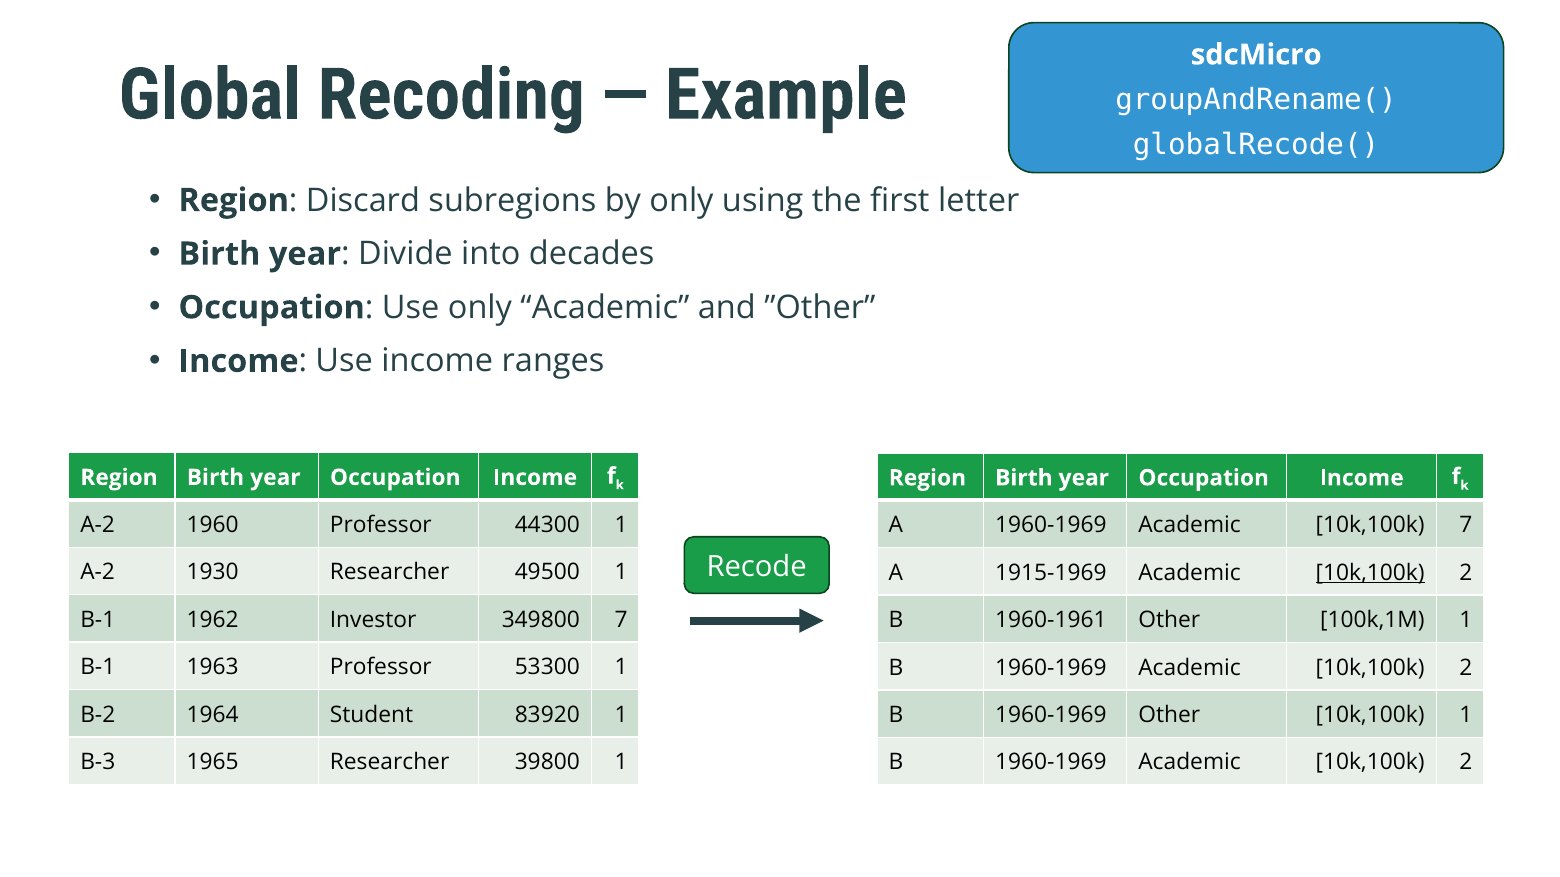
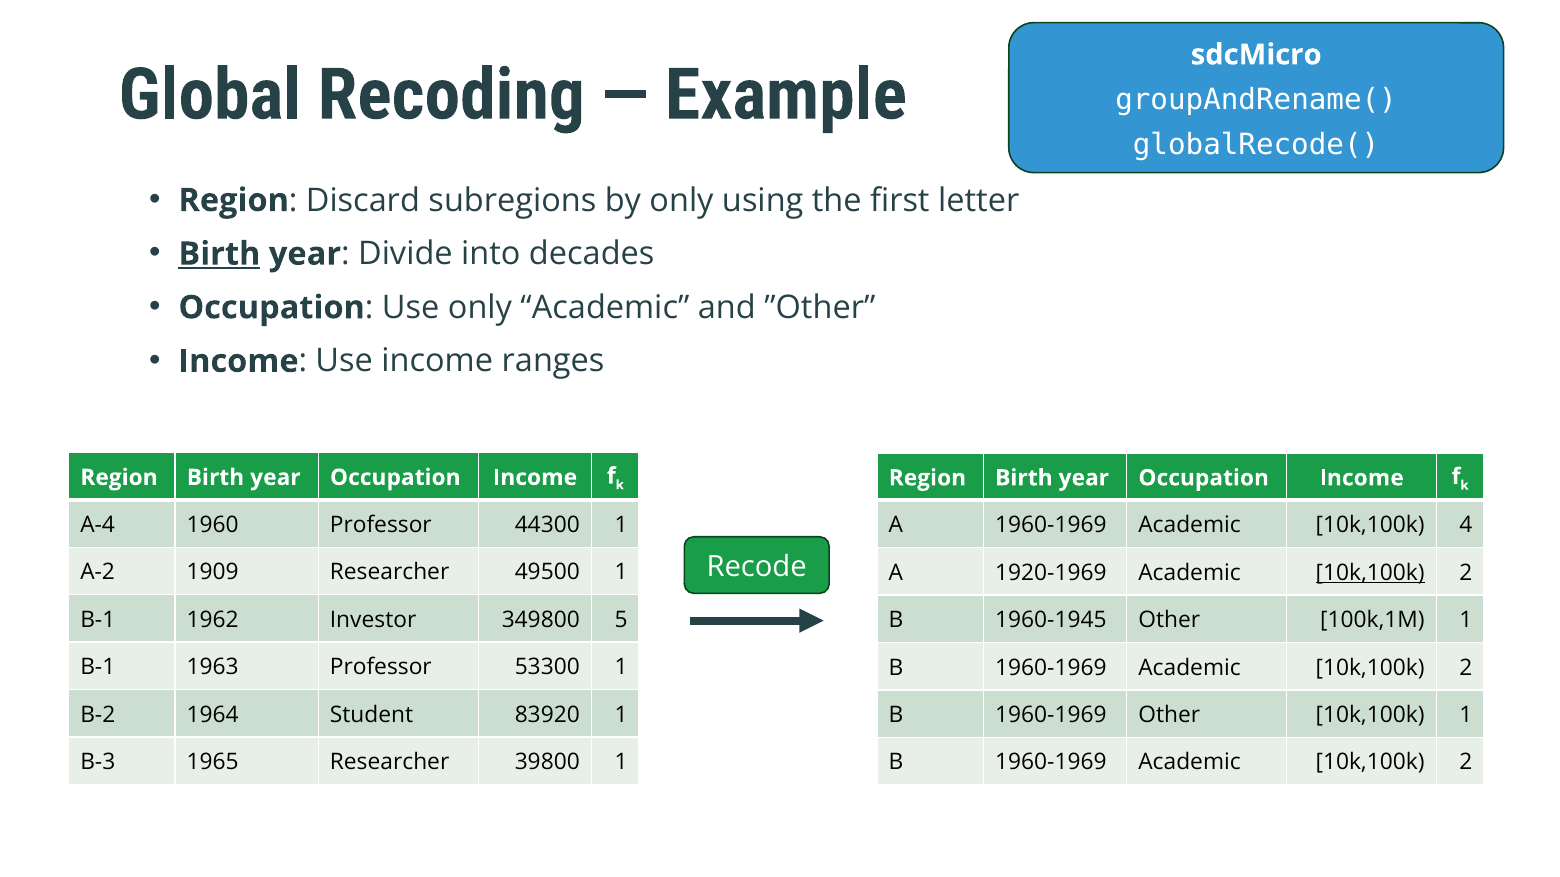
Birth at (219, 254) underline: none -> present
A-2 at (98, 525): A-2 -> A-4
10k,100k 7: 7 -> 4
1930: 1930 -> 1909
1915-1969: 1915-1969 -> 1920-1969
349800 7: 7 -> 5
1960-1961: 1960-1961 -> 1960-1945
